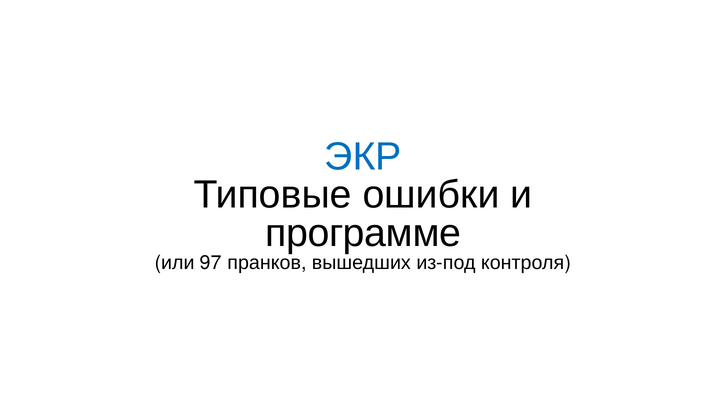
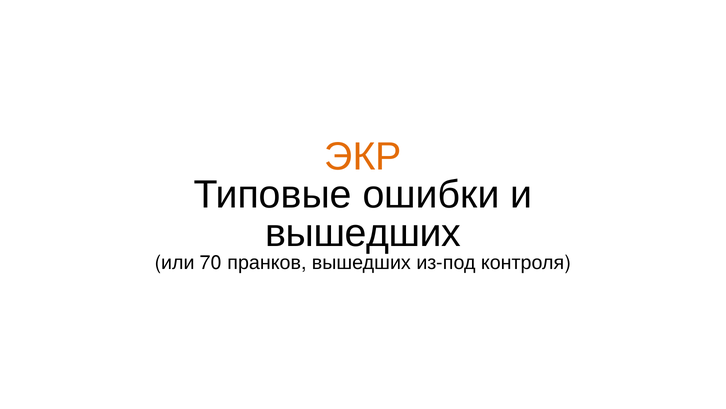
ЭКР colour: blue -> orange
программе at (363, 233): программе -> вышедших
97: 97 -> 70
